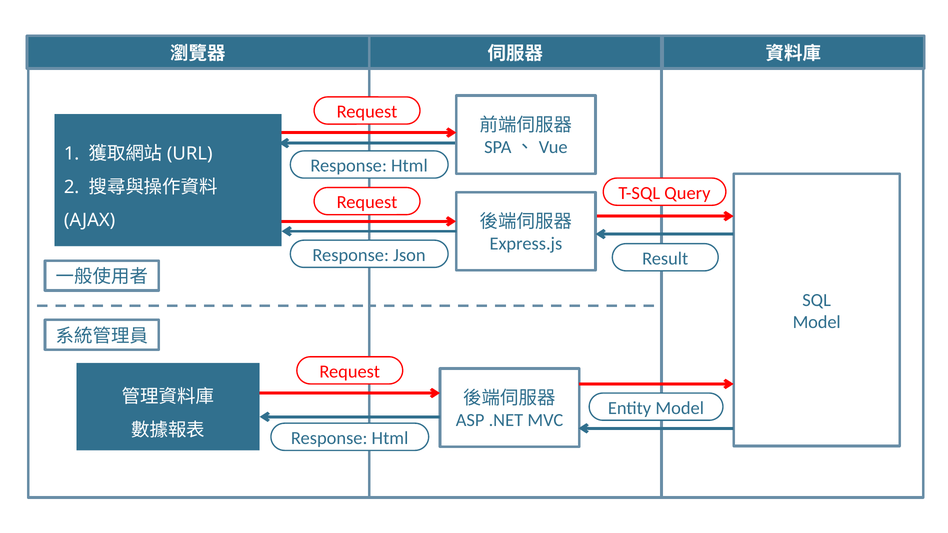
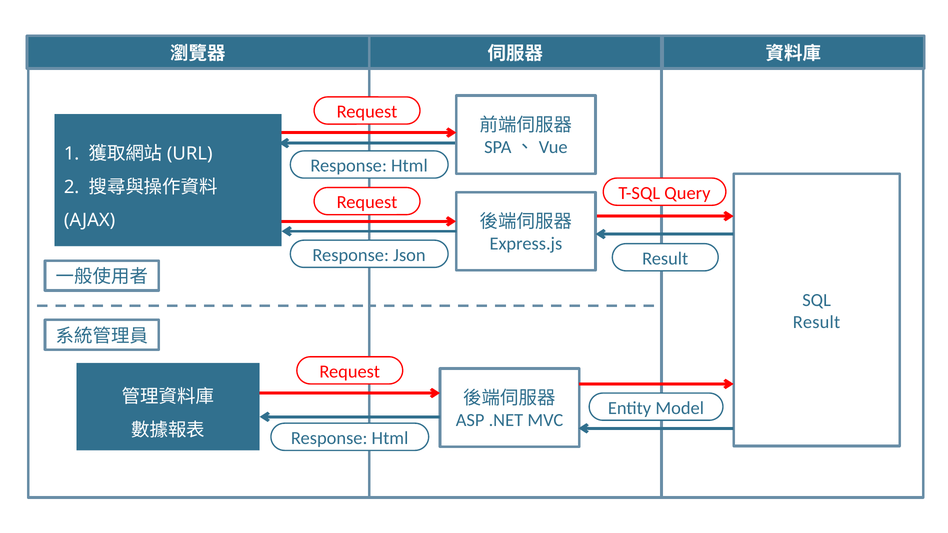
Model at (817, 322): Model -> Result
